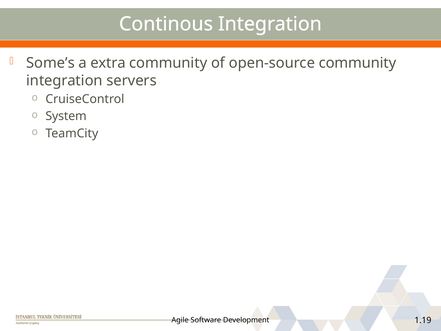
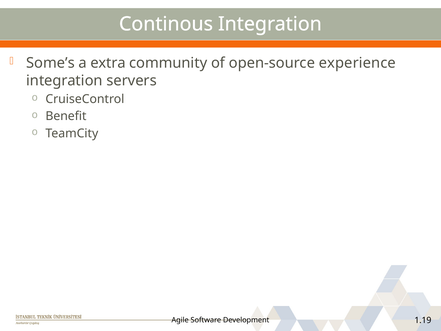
open-source community: community -> experience
System: System -> Benefit
